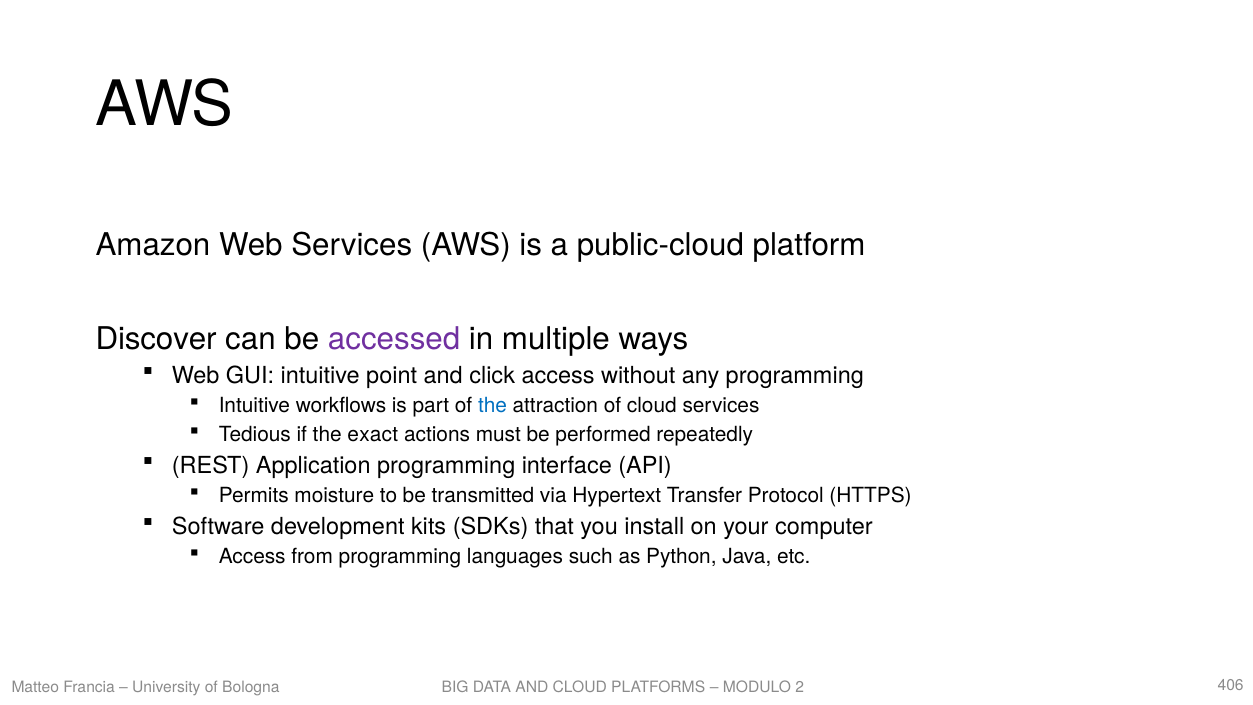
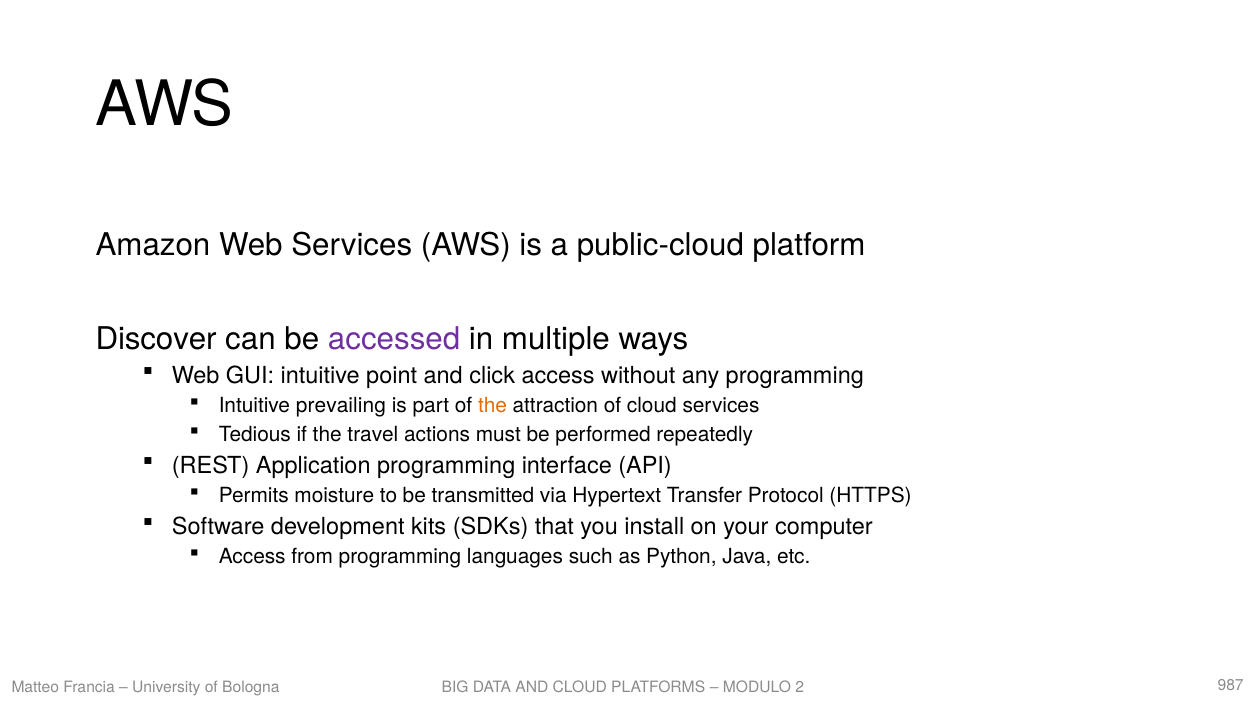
workflows: workflows -> prevailing
the at (492, 406) colour: blue -> orange
exact: exact -> travel
406: 406 -> 987
